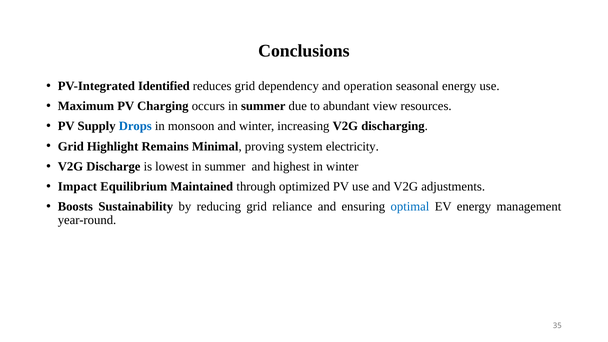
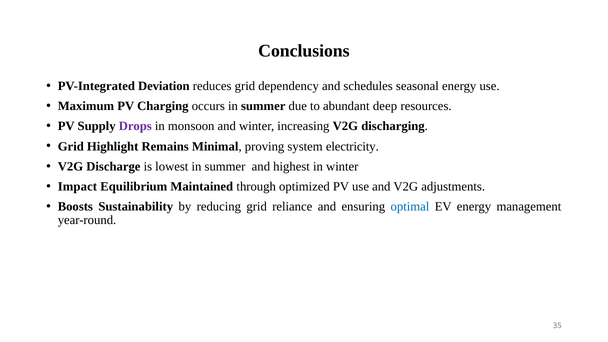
Identified: Identified -> Deviation
operation: operation -> schedules
view: view -> deep
Drops colour: blue -> purple
